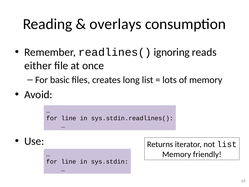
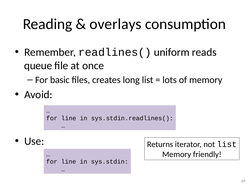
ignoring: ignoring -> uniform
either: either -> queue
